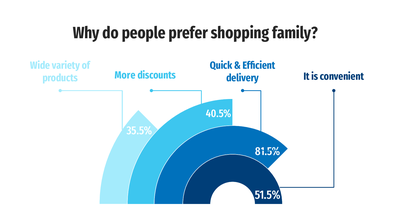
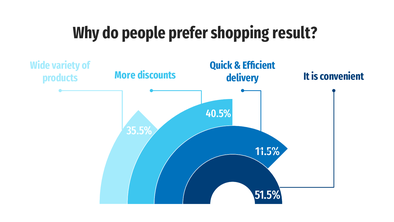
family: family -> result
81.5%: 81.5% -> 11.5%
